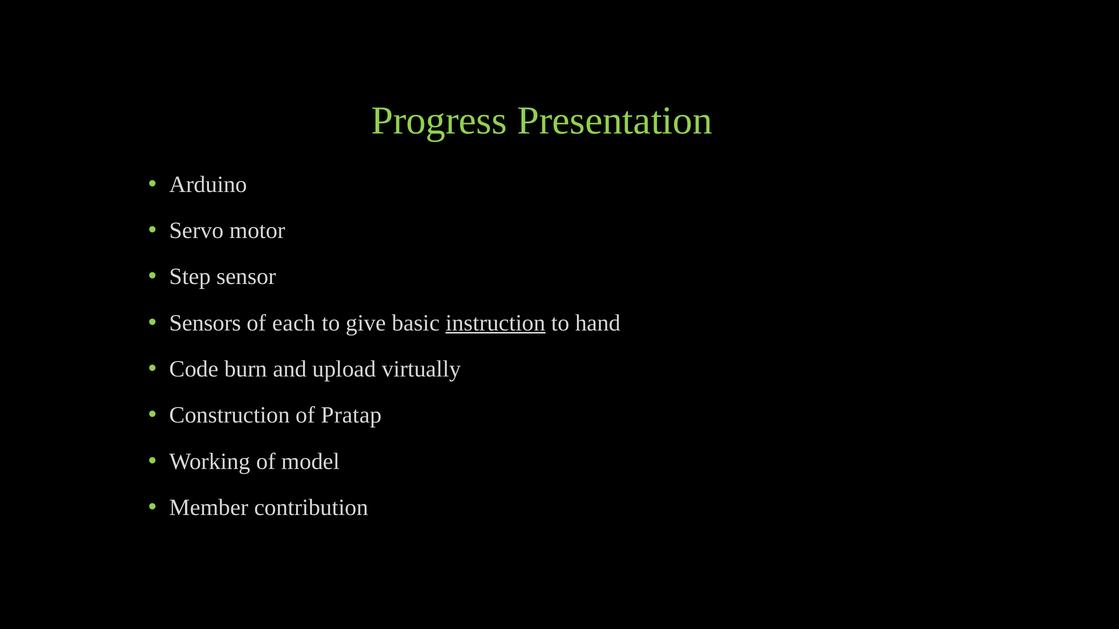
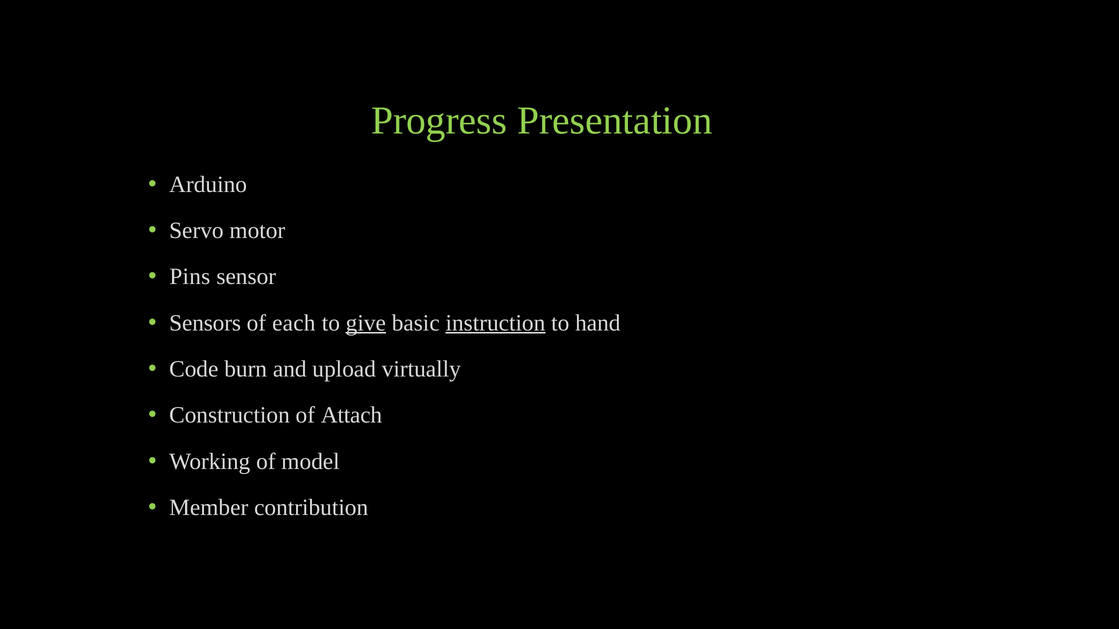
Step: Step -> Pins
give underline: none -> present
Pratap: Pratap -> Attach
